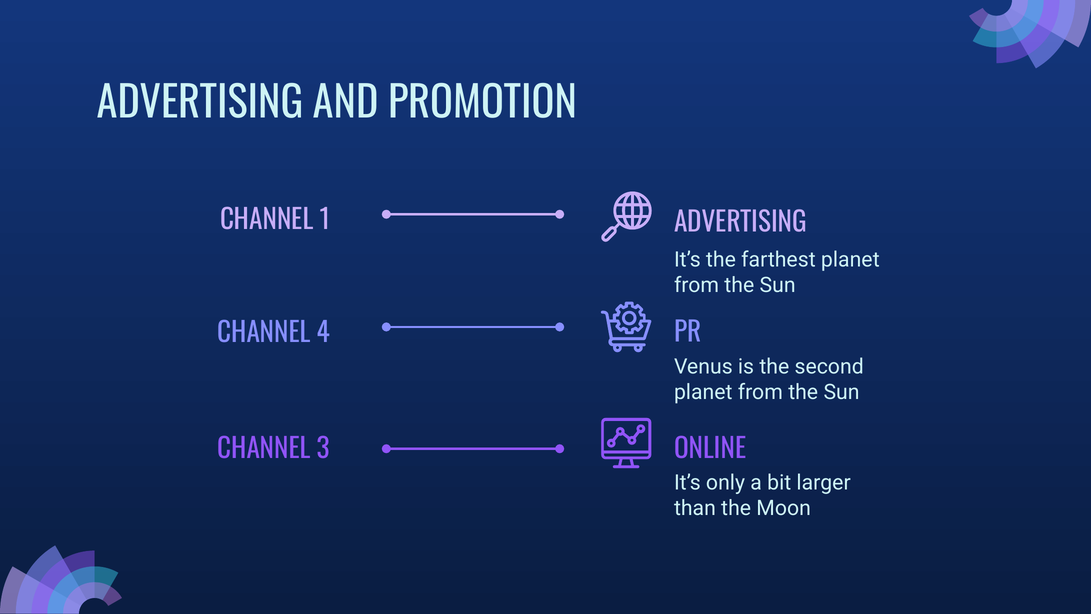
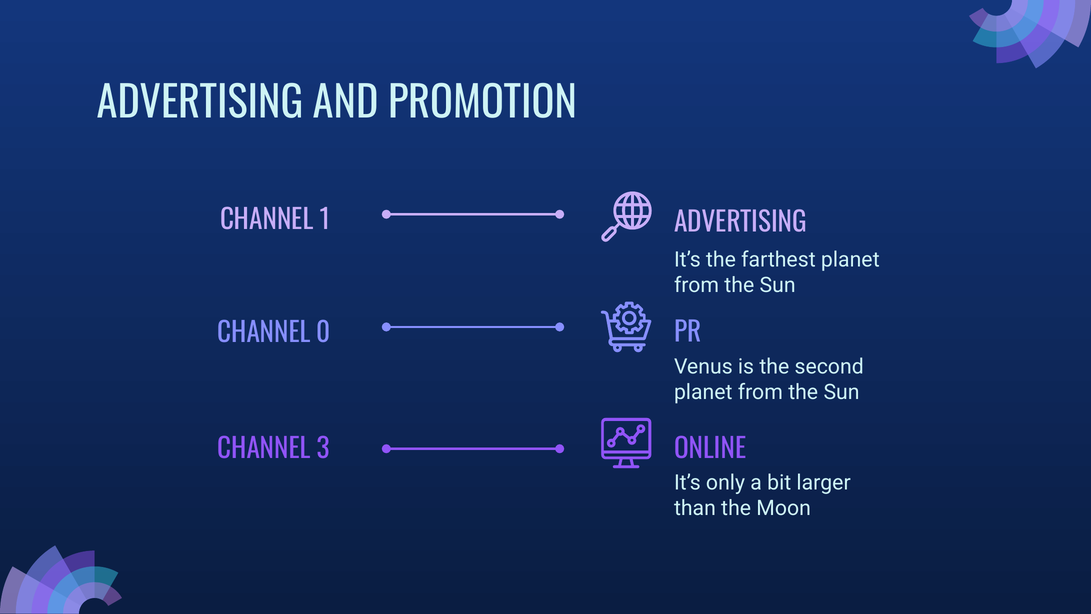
4: 4 -> 0
